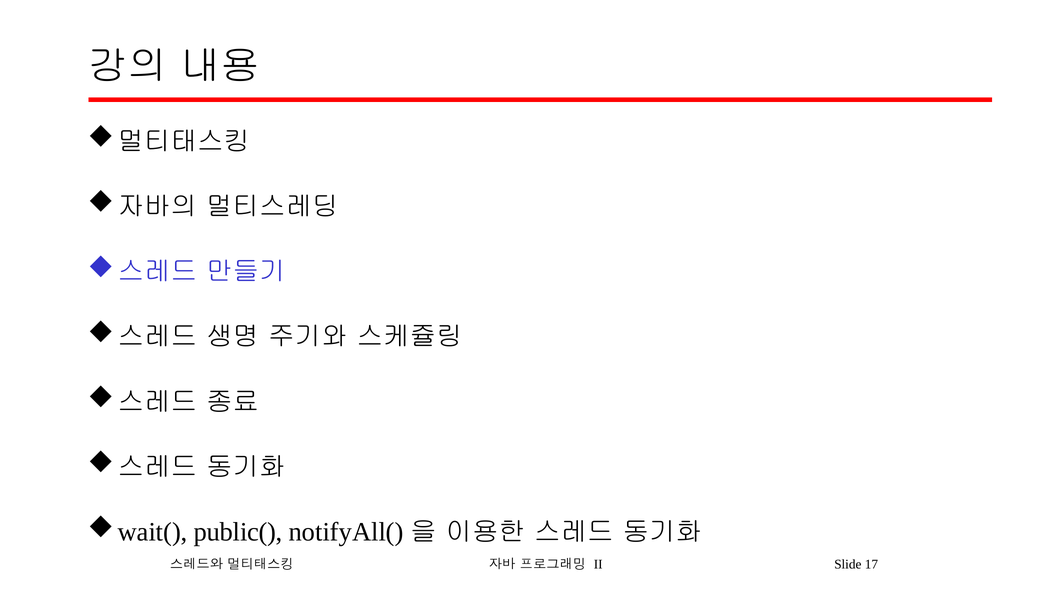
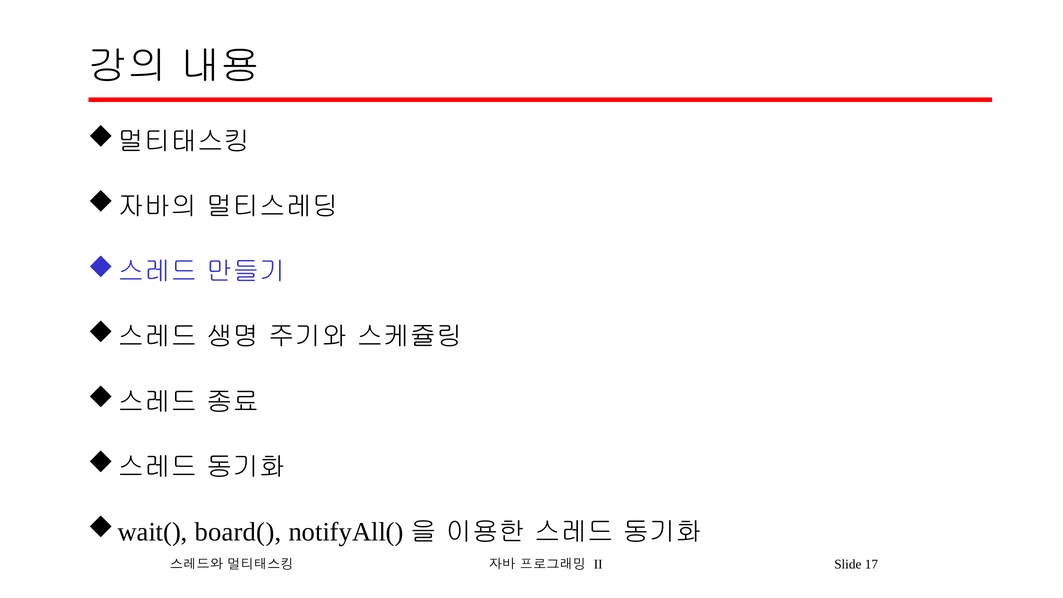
public(: public( -> board(
